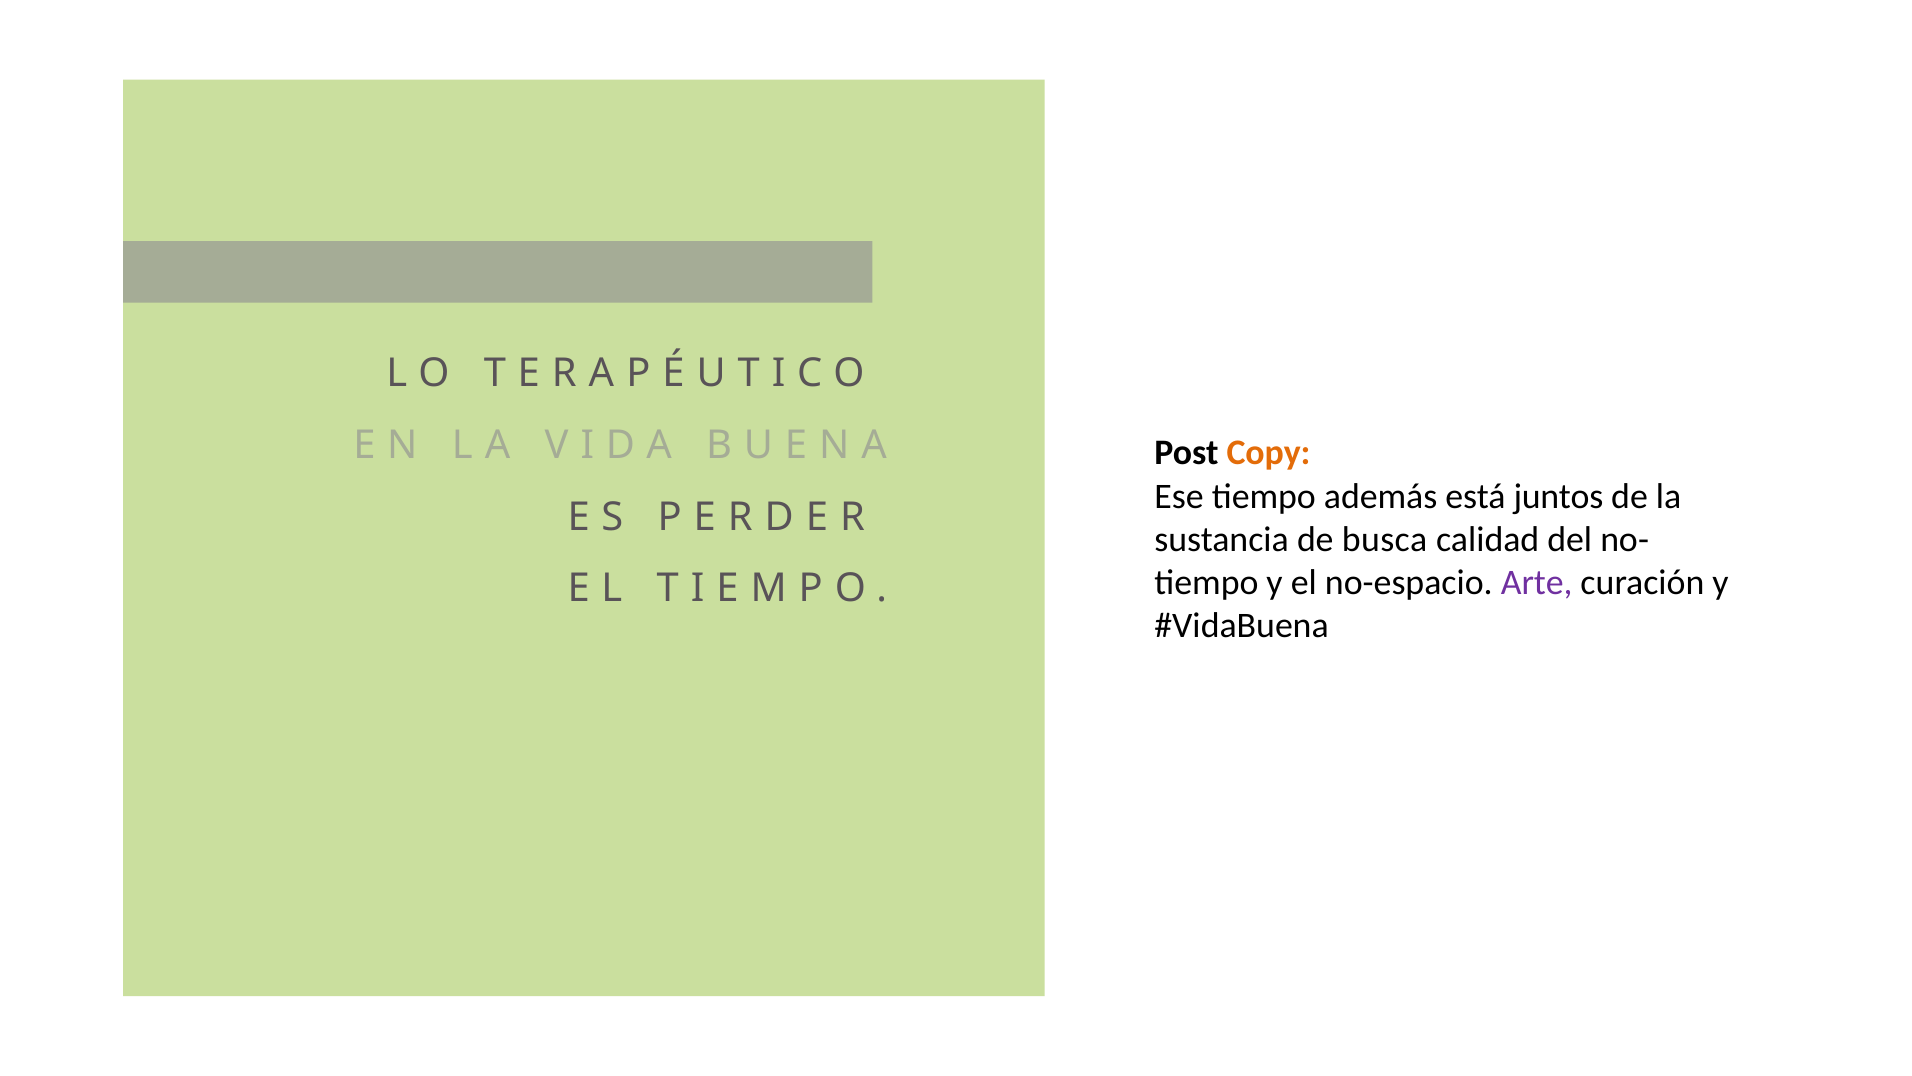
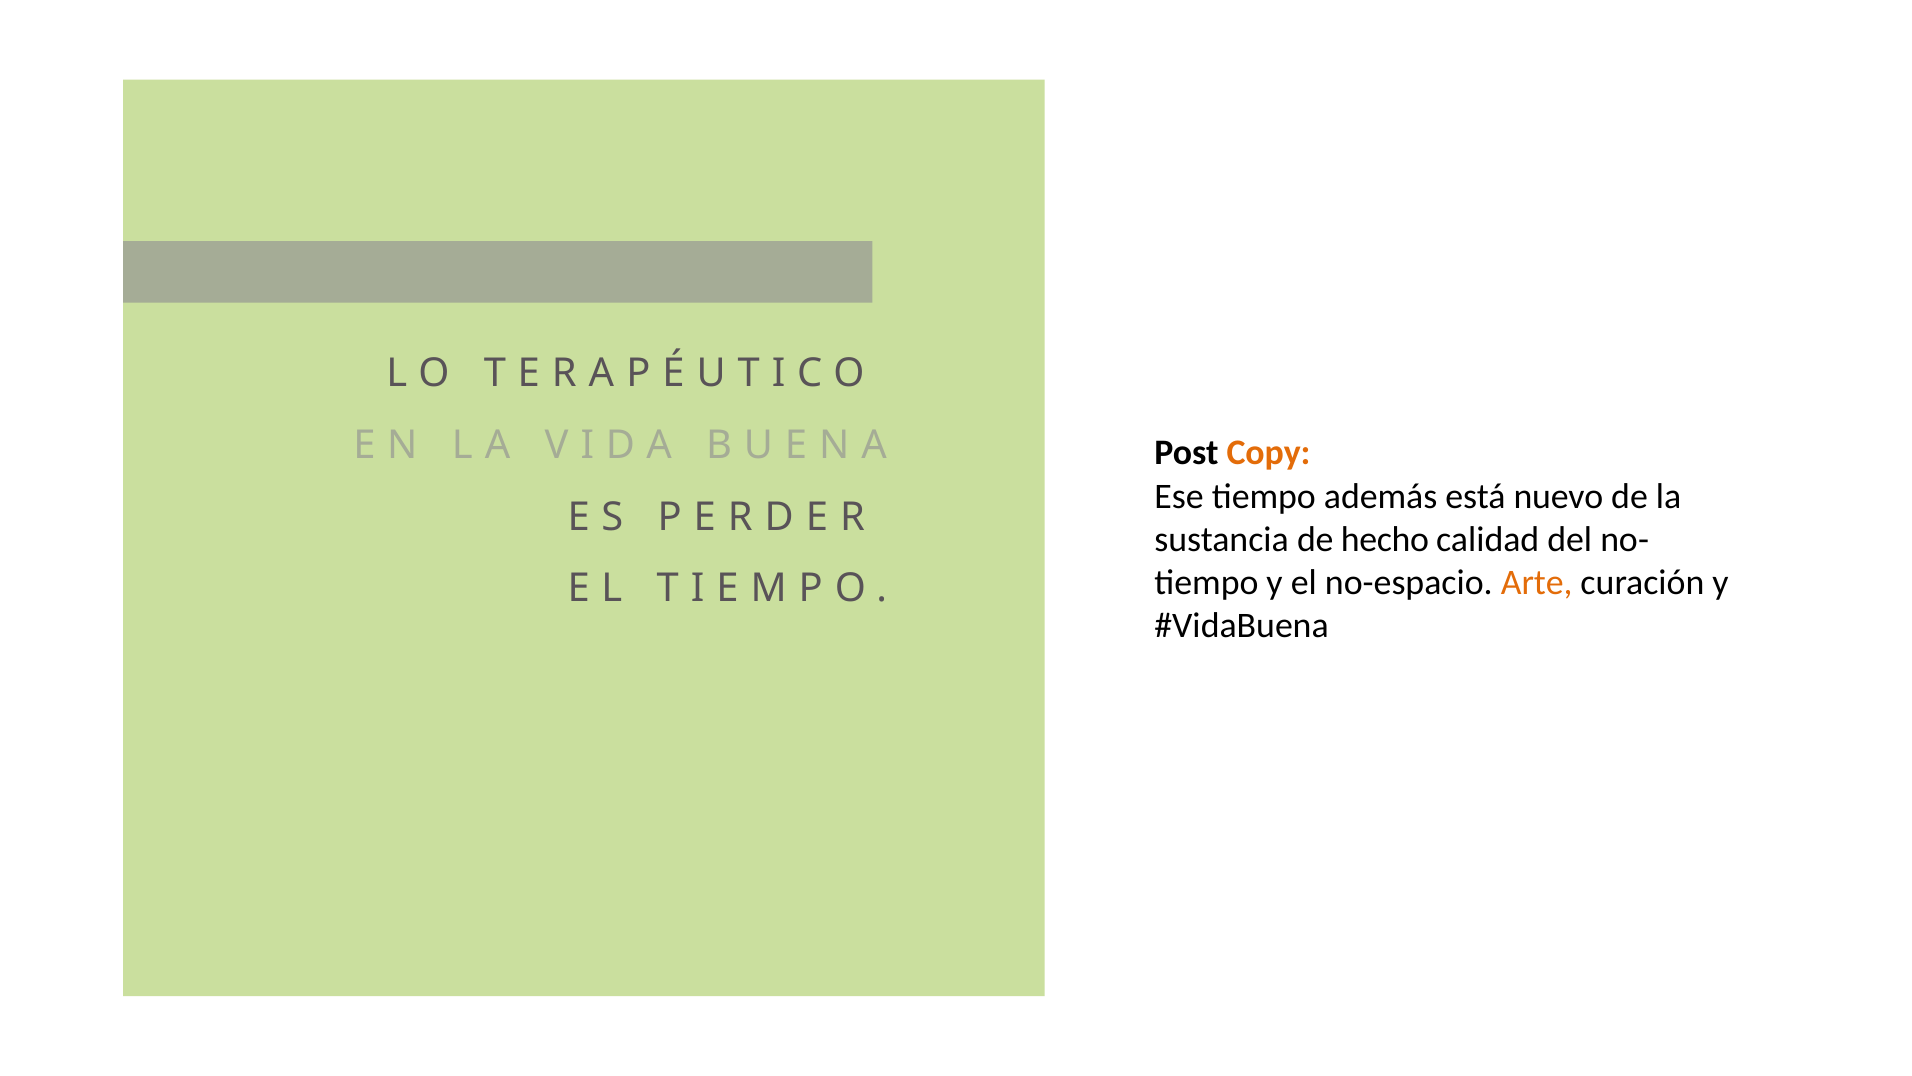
juntos: juntos -> nuevo
busca: busca -> hecho
Arte colour: purple -> orange
